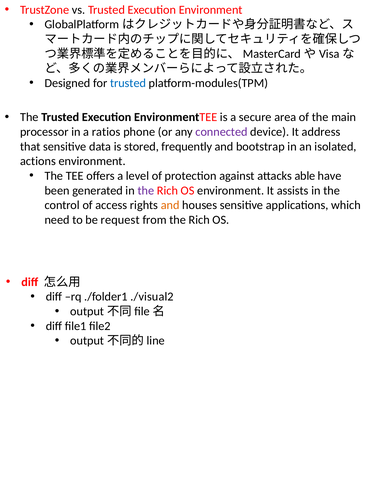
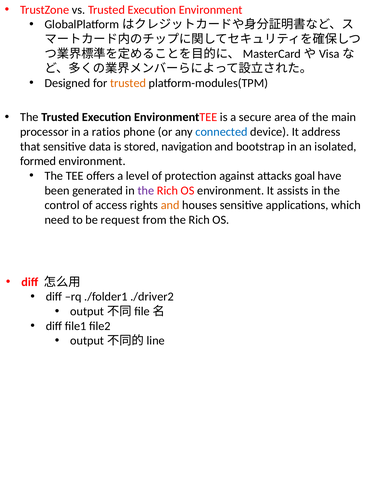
trusted at (128, 83) colour: blue -> orange
connected colour: purple -> blue
frequently: frequently -> navigation
actions: actions -> formed
able: able -> goal
./visual2: ./visual2 -> ./driver2
